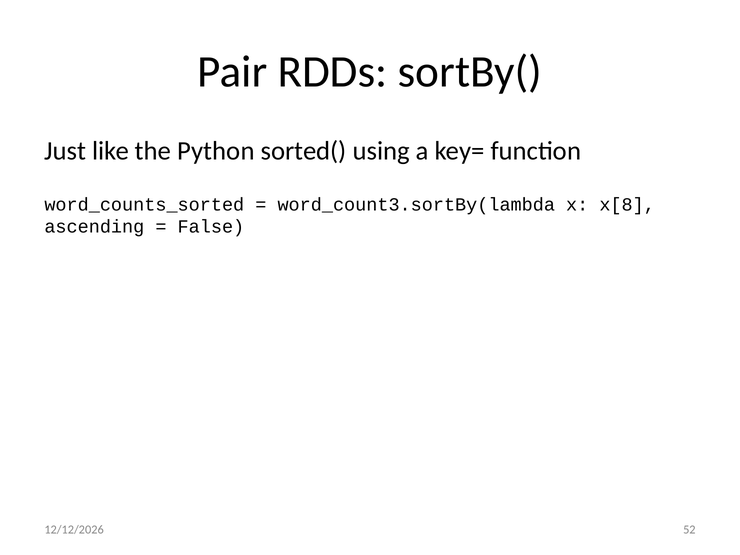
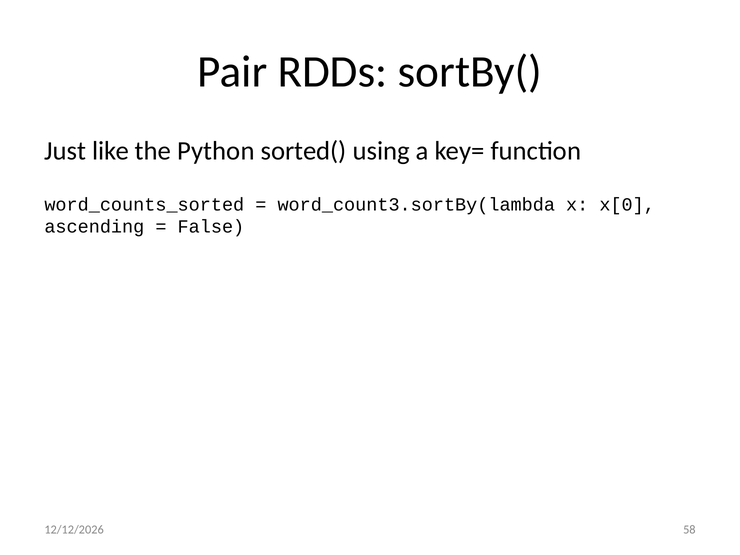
x[8: x[8 -> x[0
52: 52 -> 58
